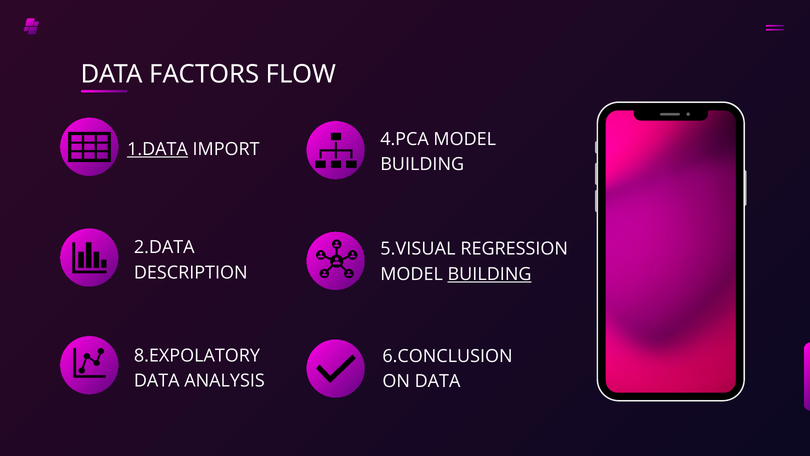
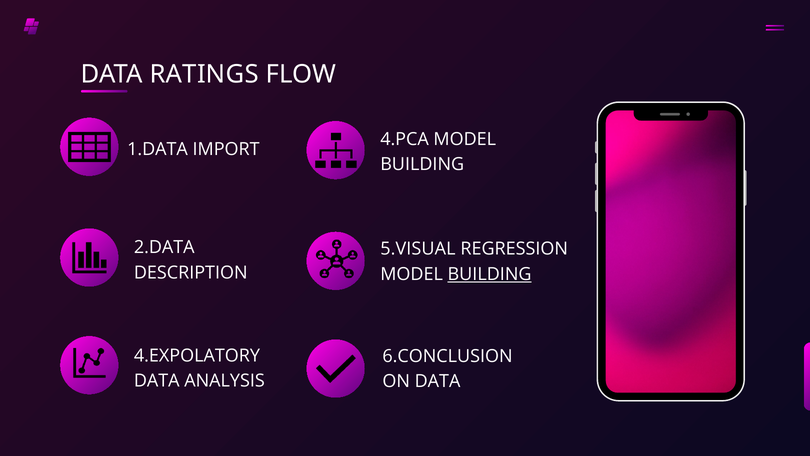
FACTORS: FACTORS -> RATINGS
1.DATA underline: present -> none
8.EXPOLATORY: 8.EXPOLATORY -> 4.EXPOLATORY
